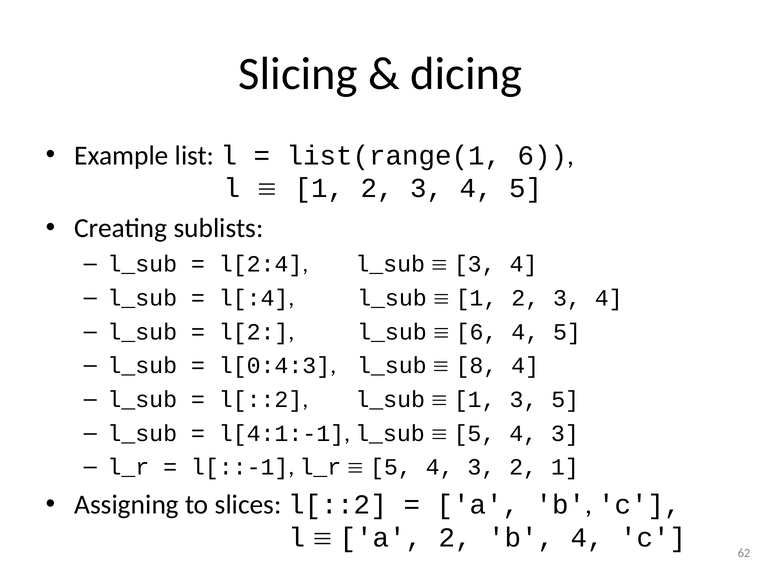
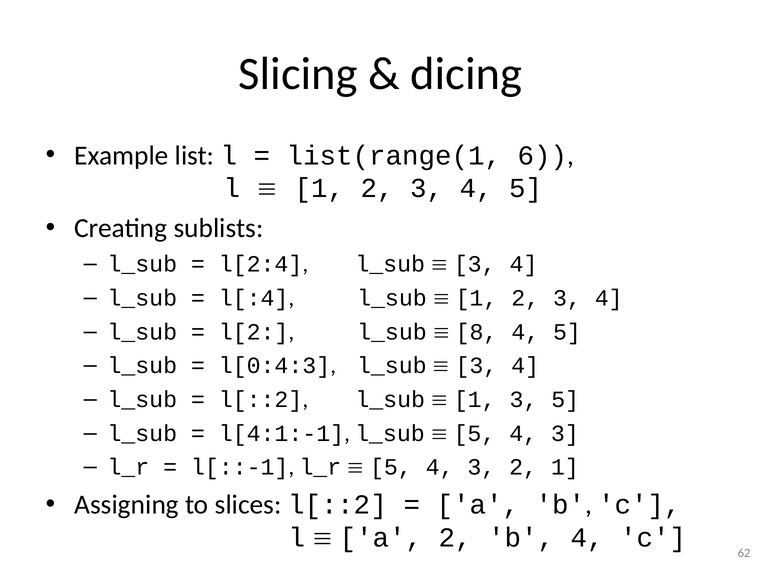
6 at (477, 332): 6 -> 8
8 at (476, 366): 8 -> 3
